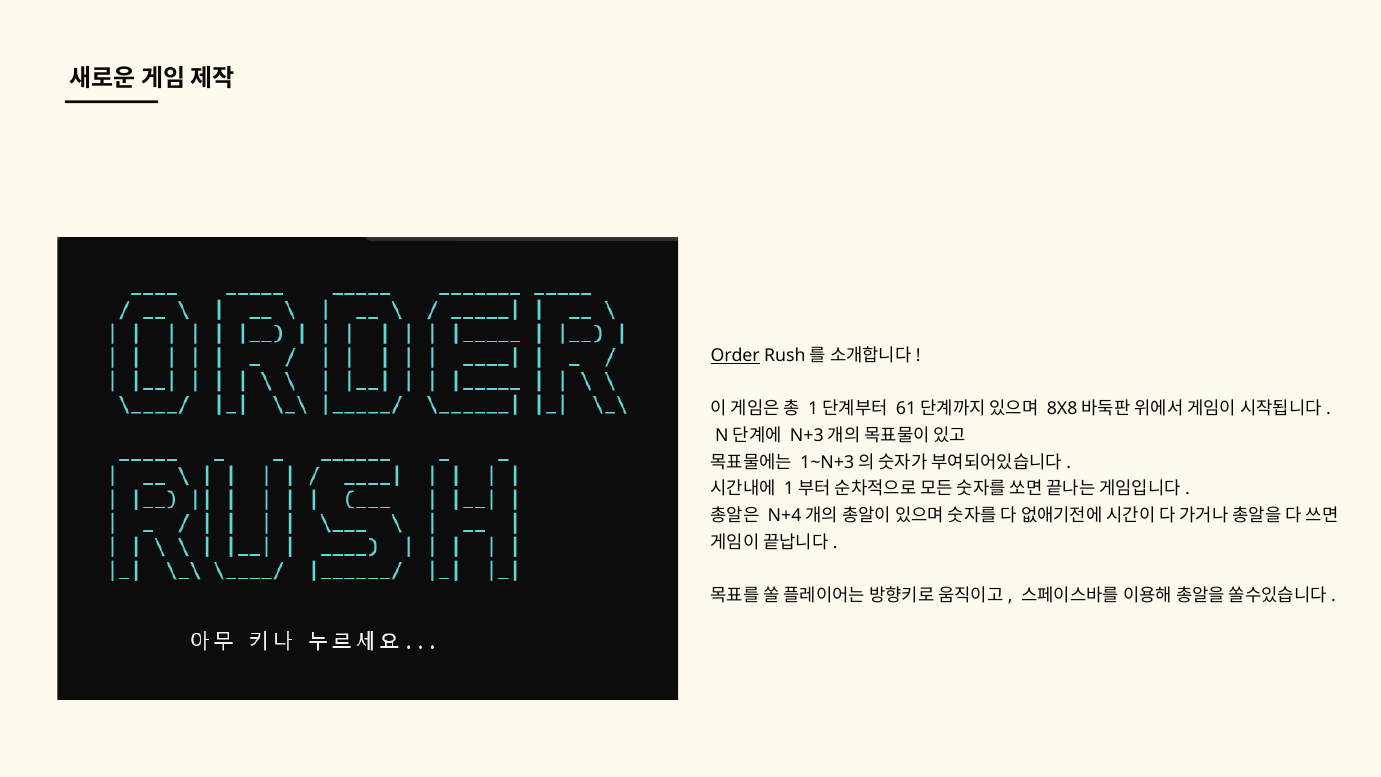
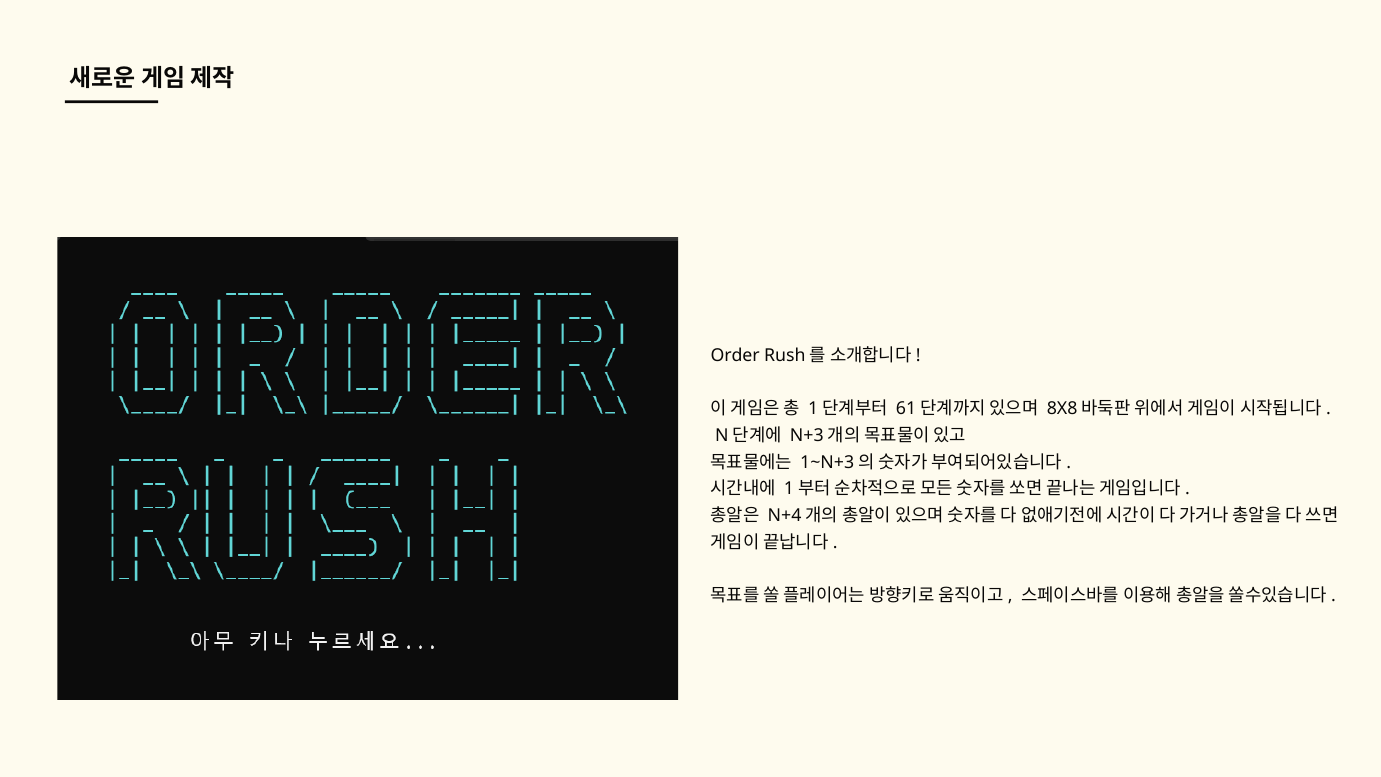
Order underline: present -> none
